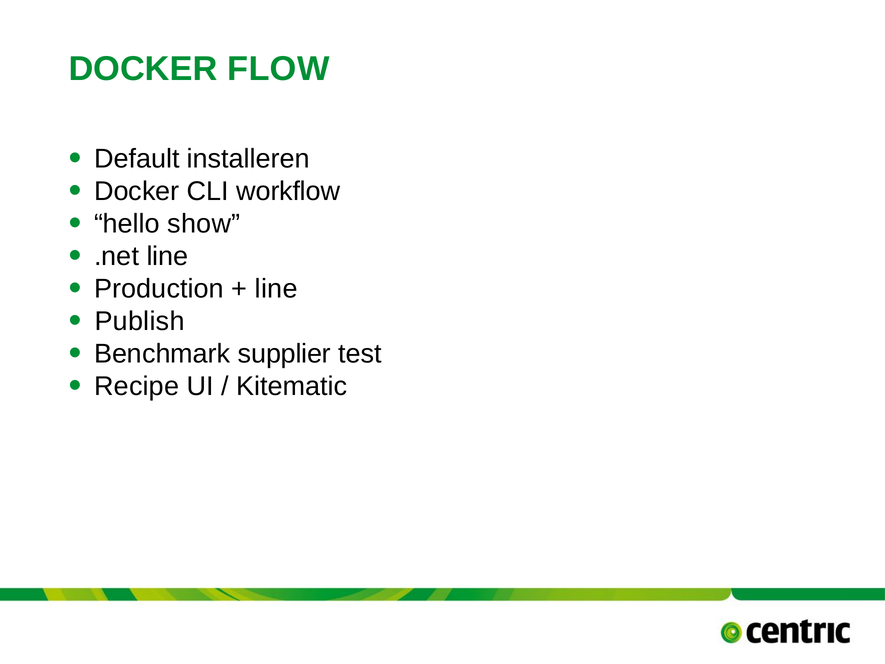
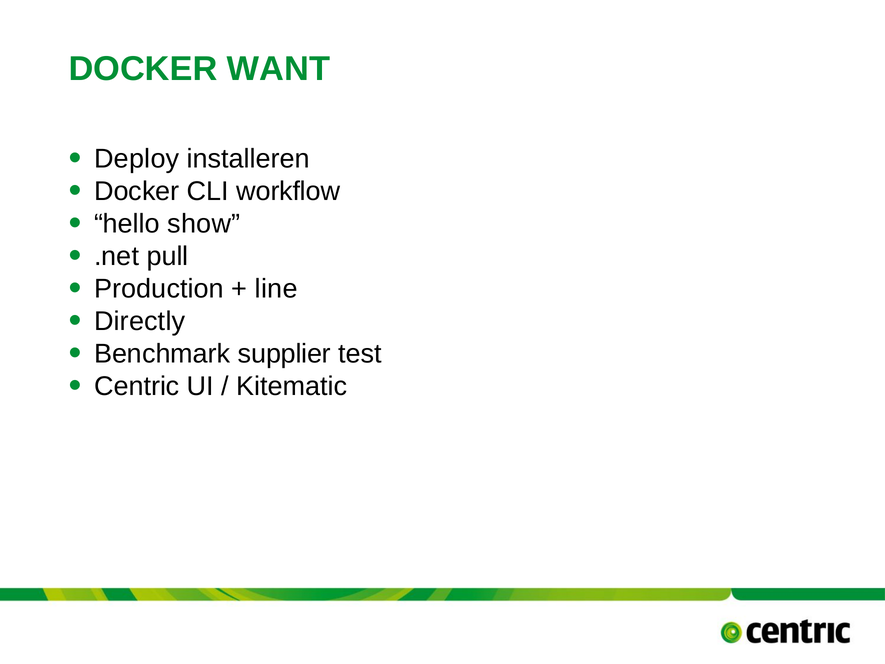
FLOW: FLOW -> WANT
Default: Default -> Deploy
.net line: line -> pull
Publish: Publish -> Directly
Recipe: Recipe -> Centric
